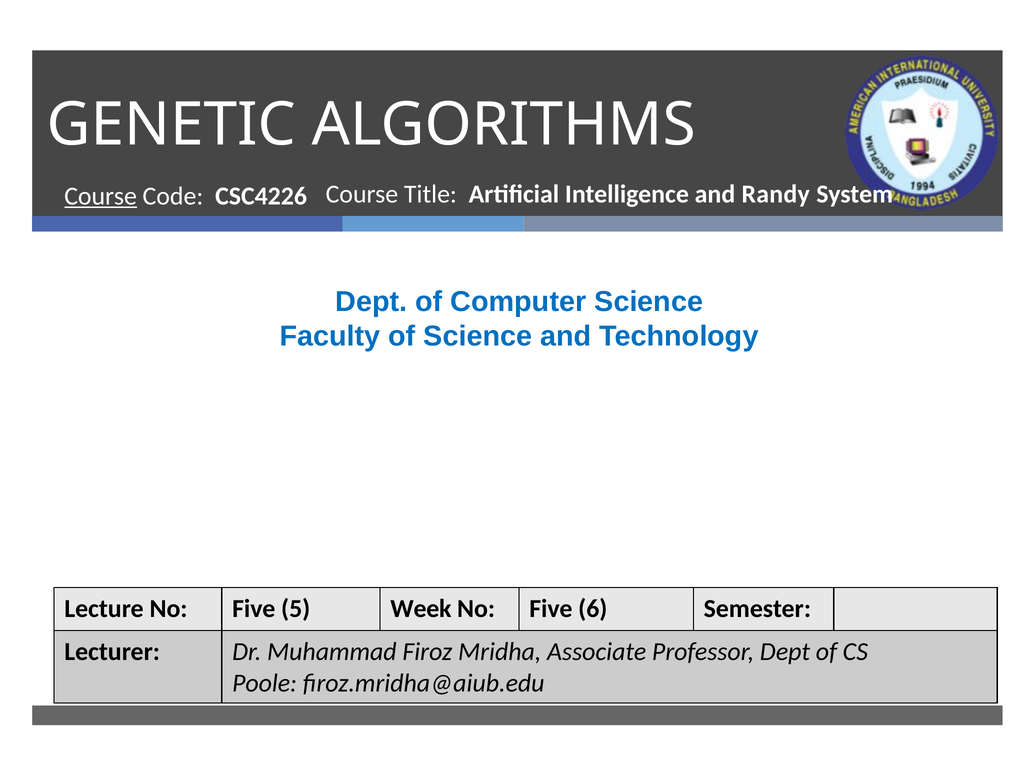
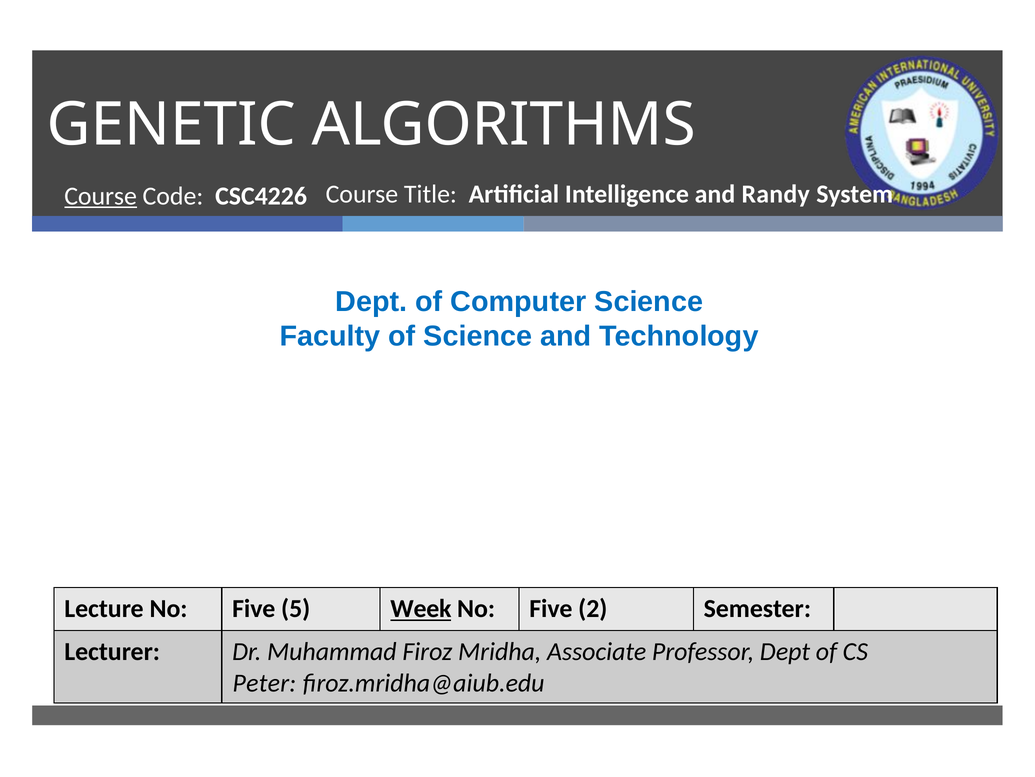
Week underline: none -> present
6: 6 -> 2
Poole: Poole -> Peter
